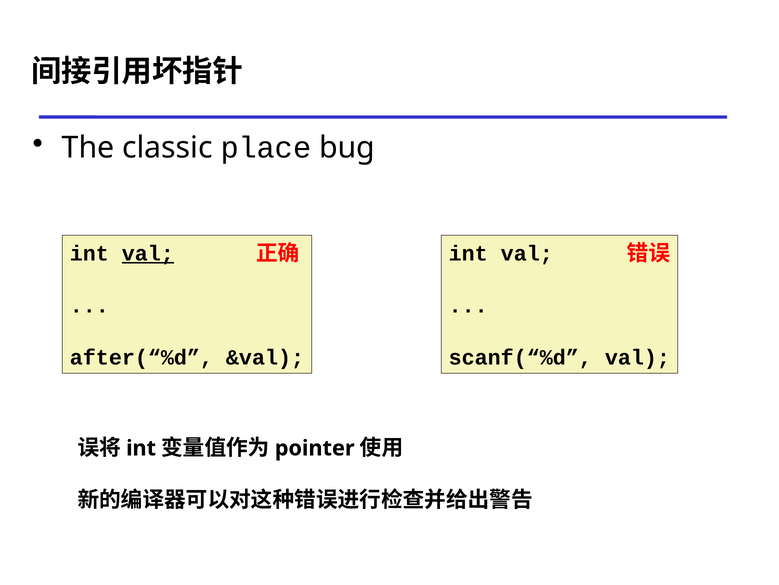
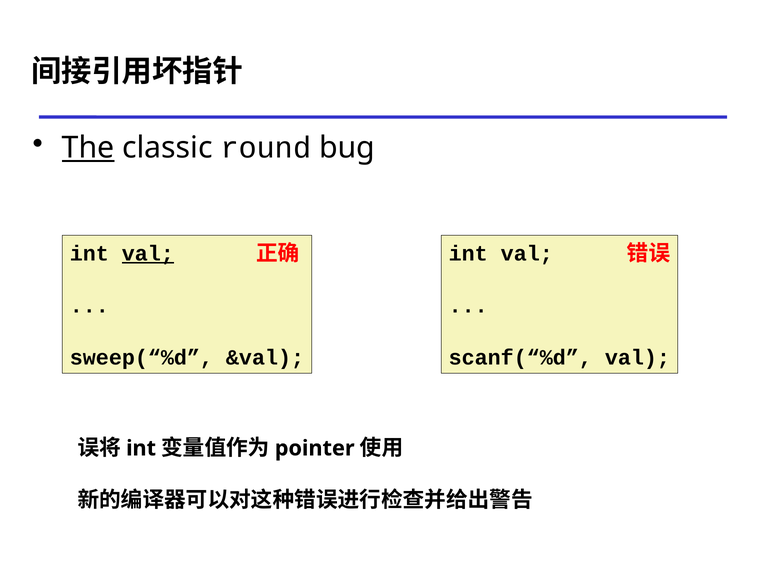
The underline: none -> present
place: place -> round
after(“%d: after(“%d -> sweep(“%d
